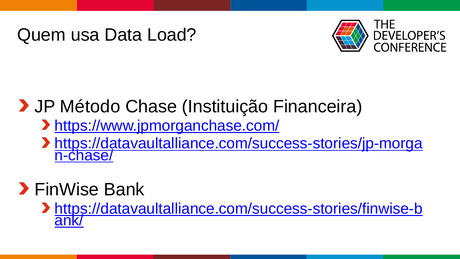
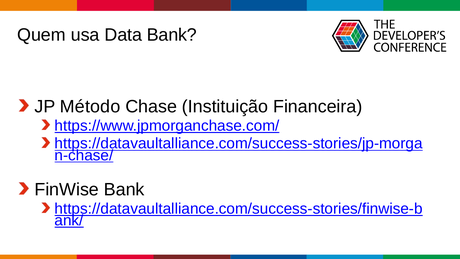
Data Load: Load -> Bank
